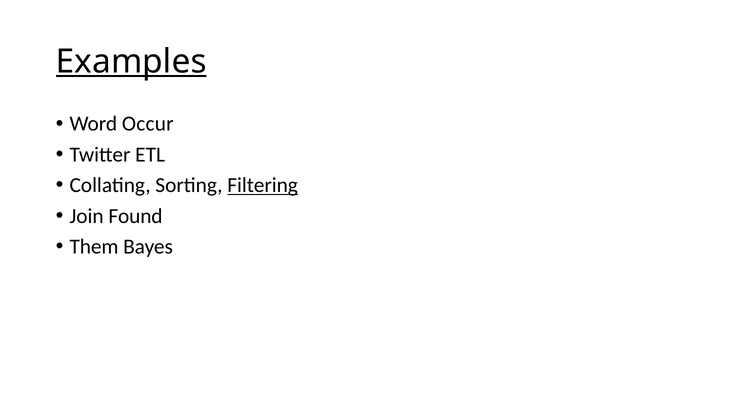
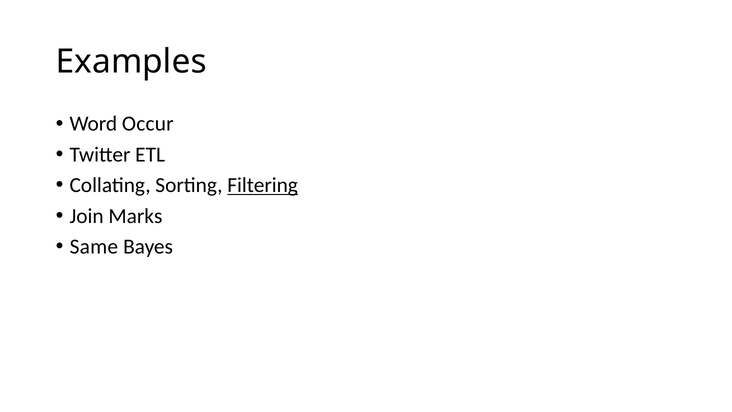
Examples underline: present -> none
Found: Found -> Marks
Them: Them -> Same
